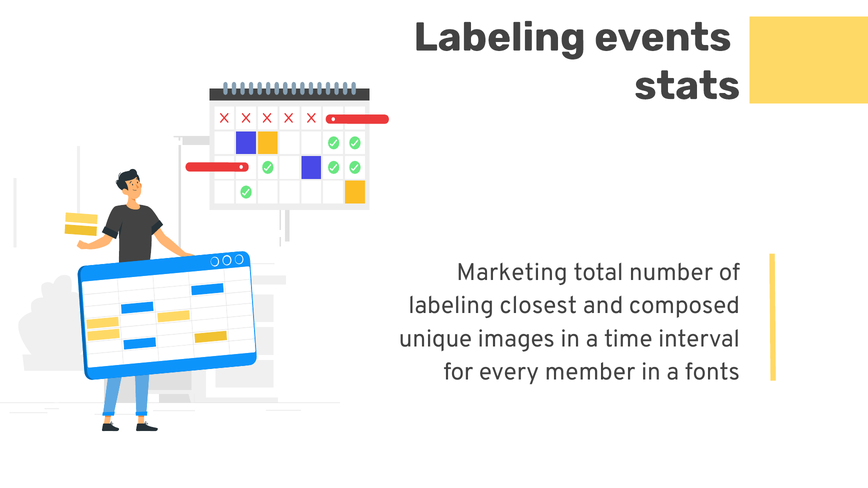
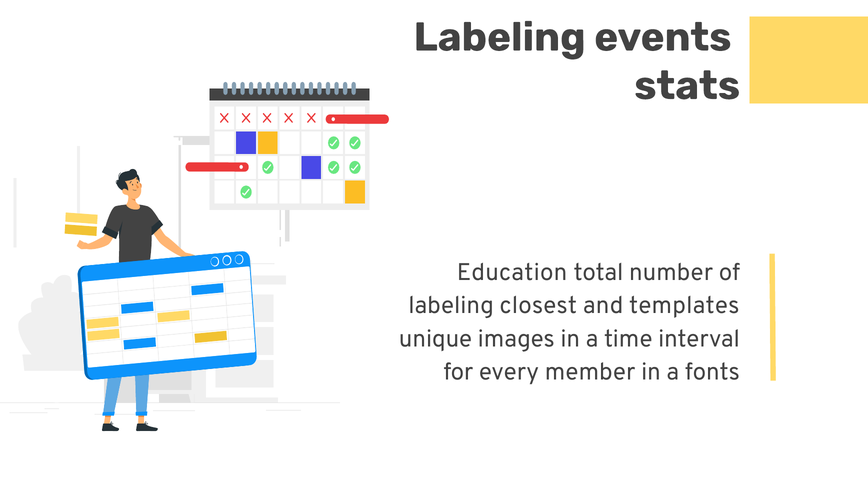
Marketing: Marketing -> Education
composed: composed -> templates
